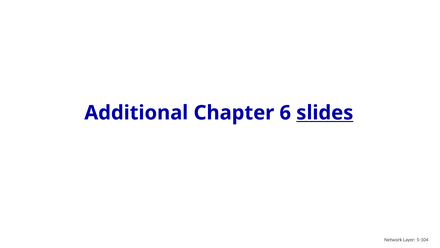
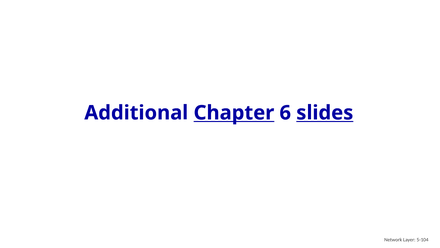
Chapter underline: none -> present
